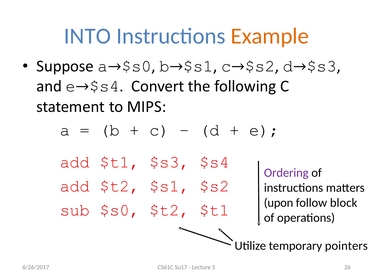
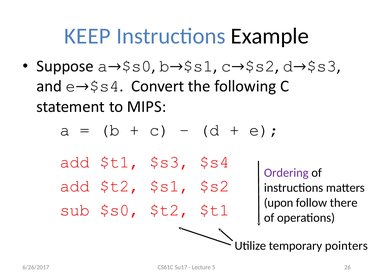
INTO: INTO -> KEEP
Example colour: orange -> black
block: block -> there
